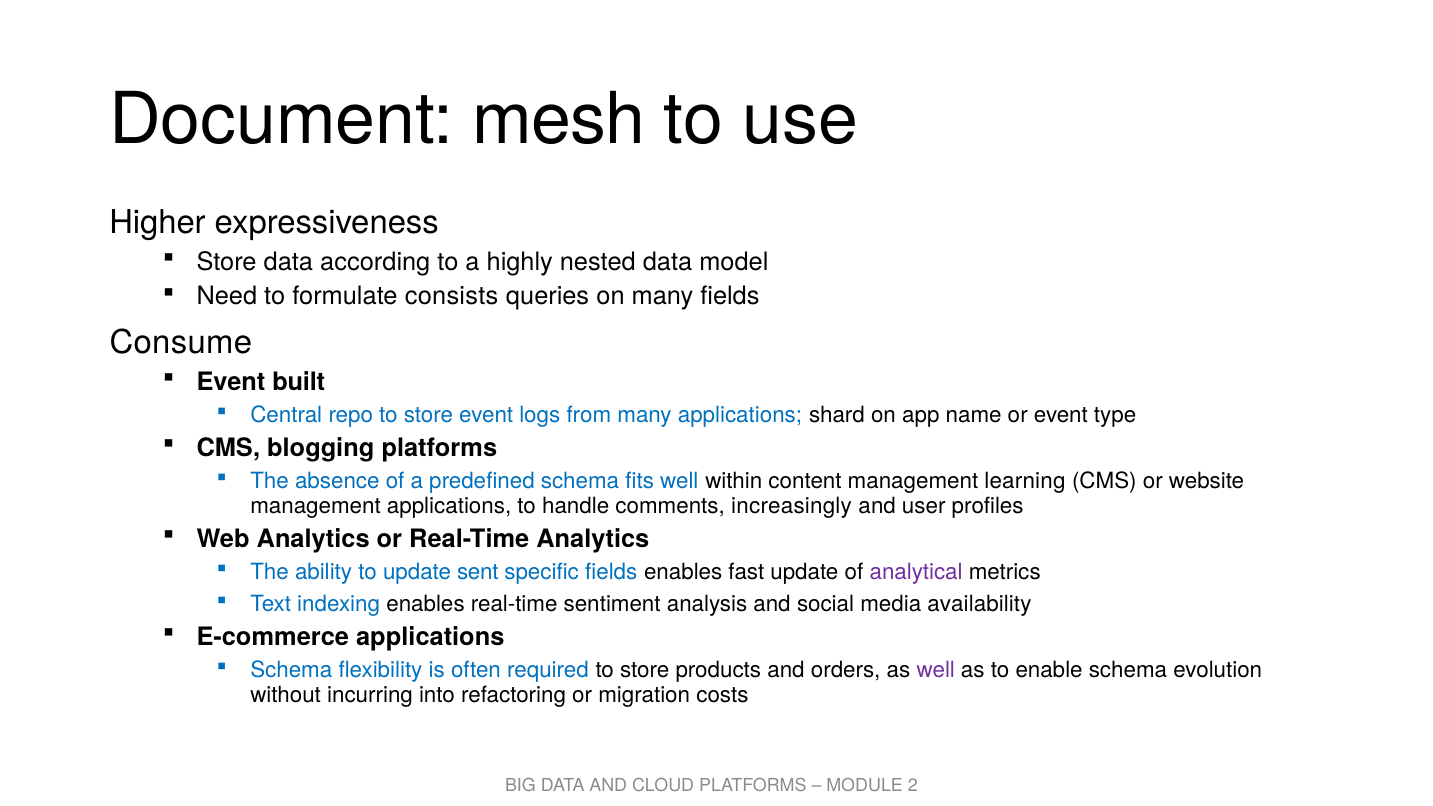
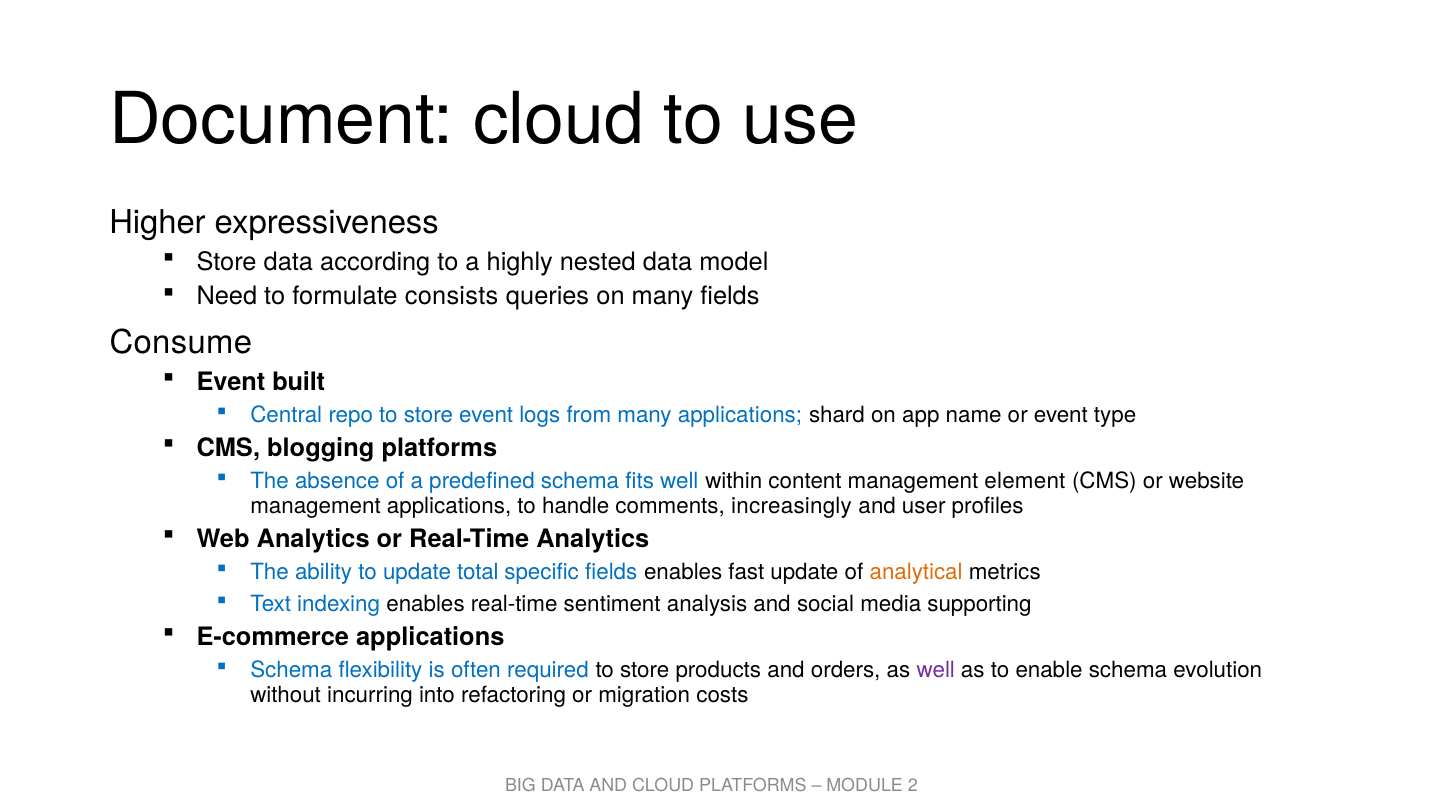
Document mesh: mesh -> cloud
learning: learning -> element
sent: sent -> total
analytical colour: purple -> orange
availability: availability -> supporting
